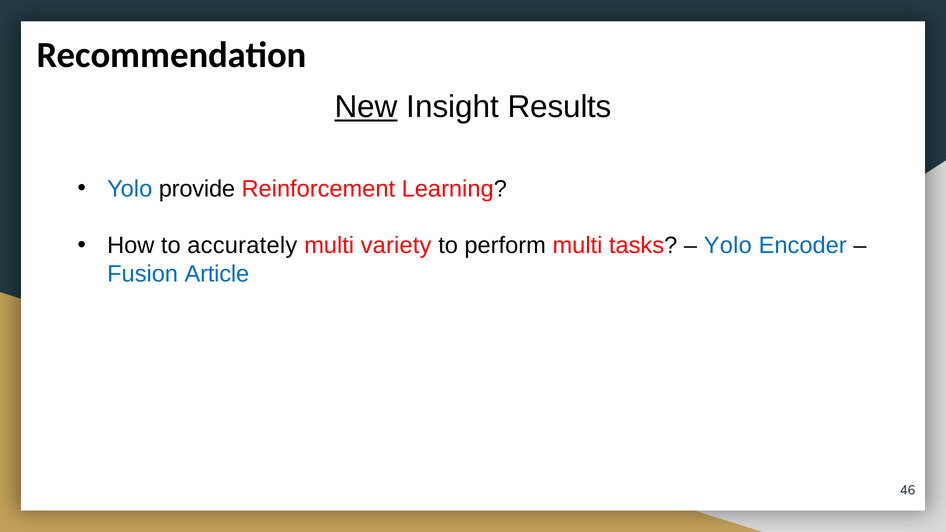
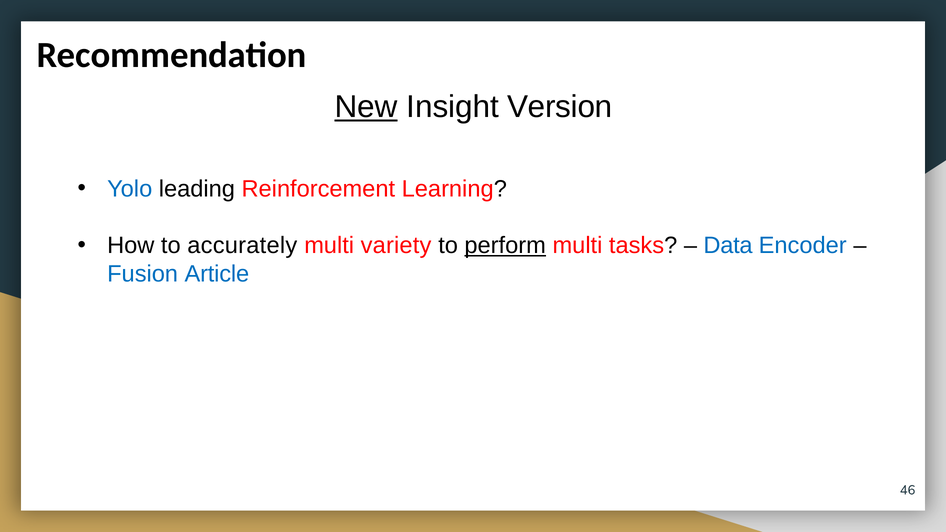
Results: Results -> Version
provide: provide -> leading
perform underline: none -> present
Yolo at (728, 246): Yolo -> Data
